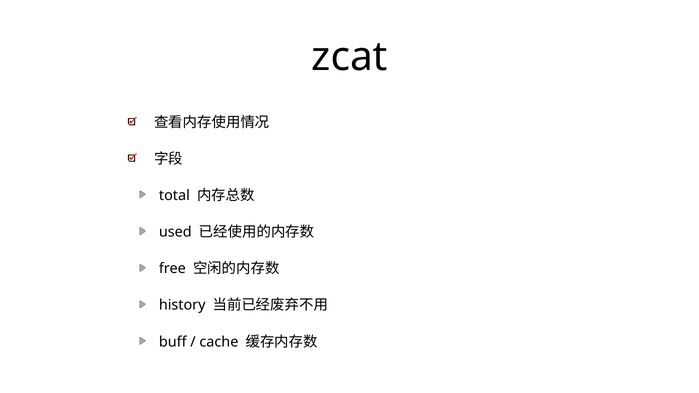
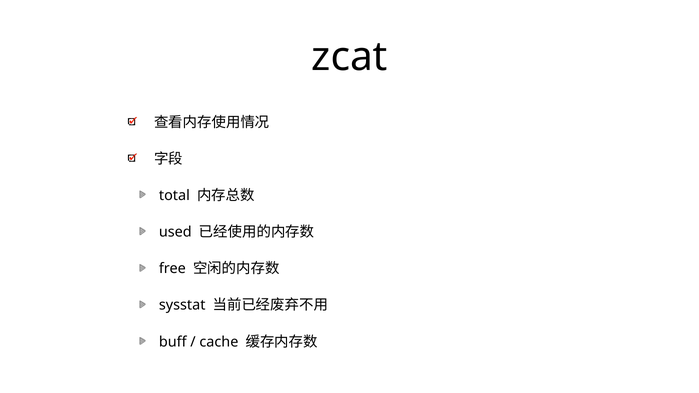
history: history -> sysstat
